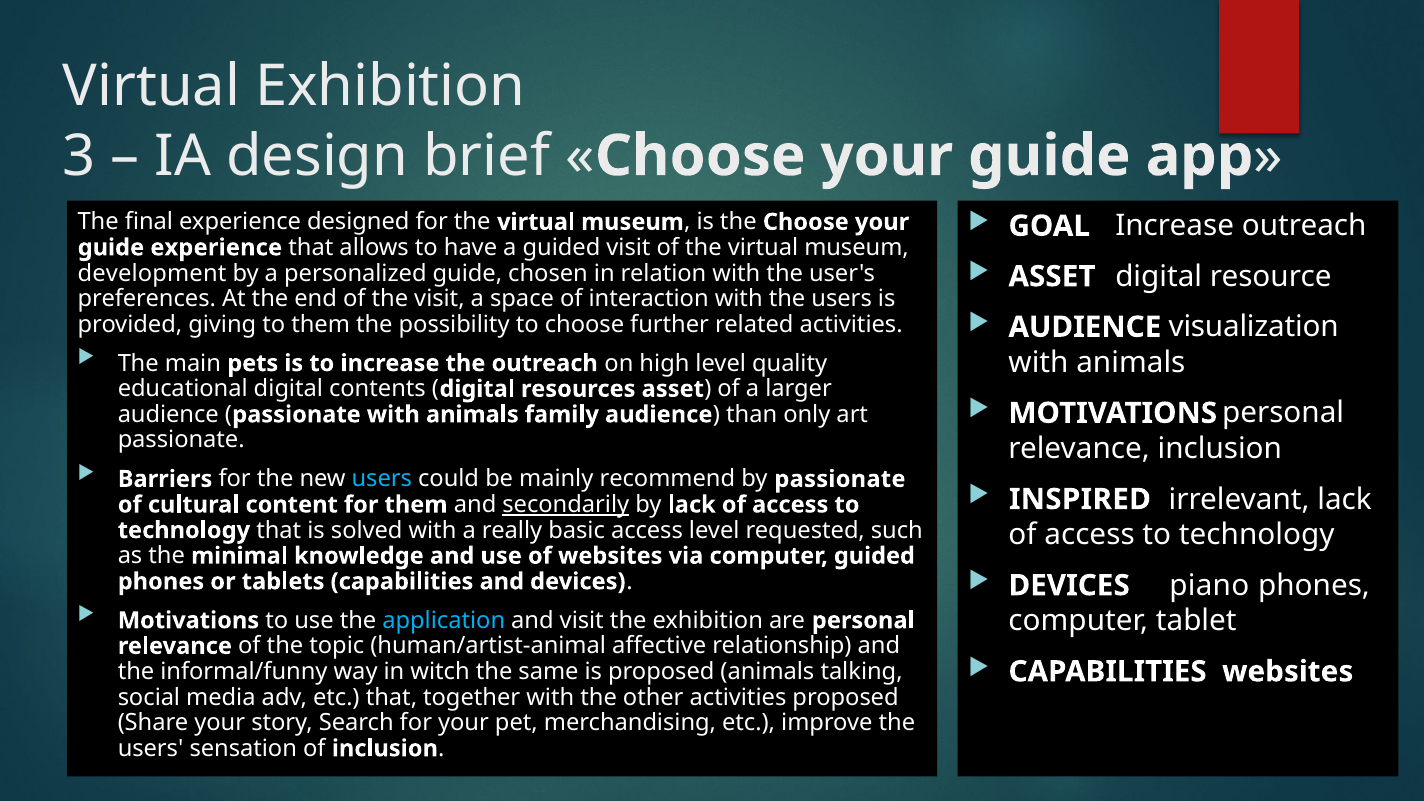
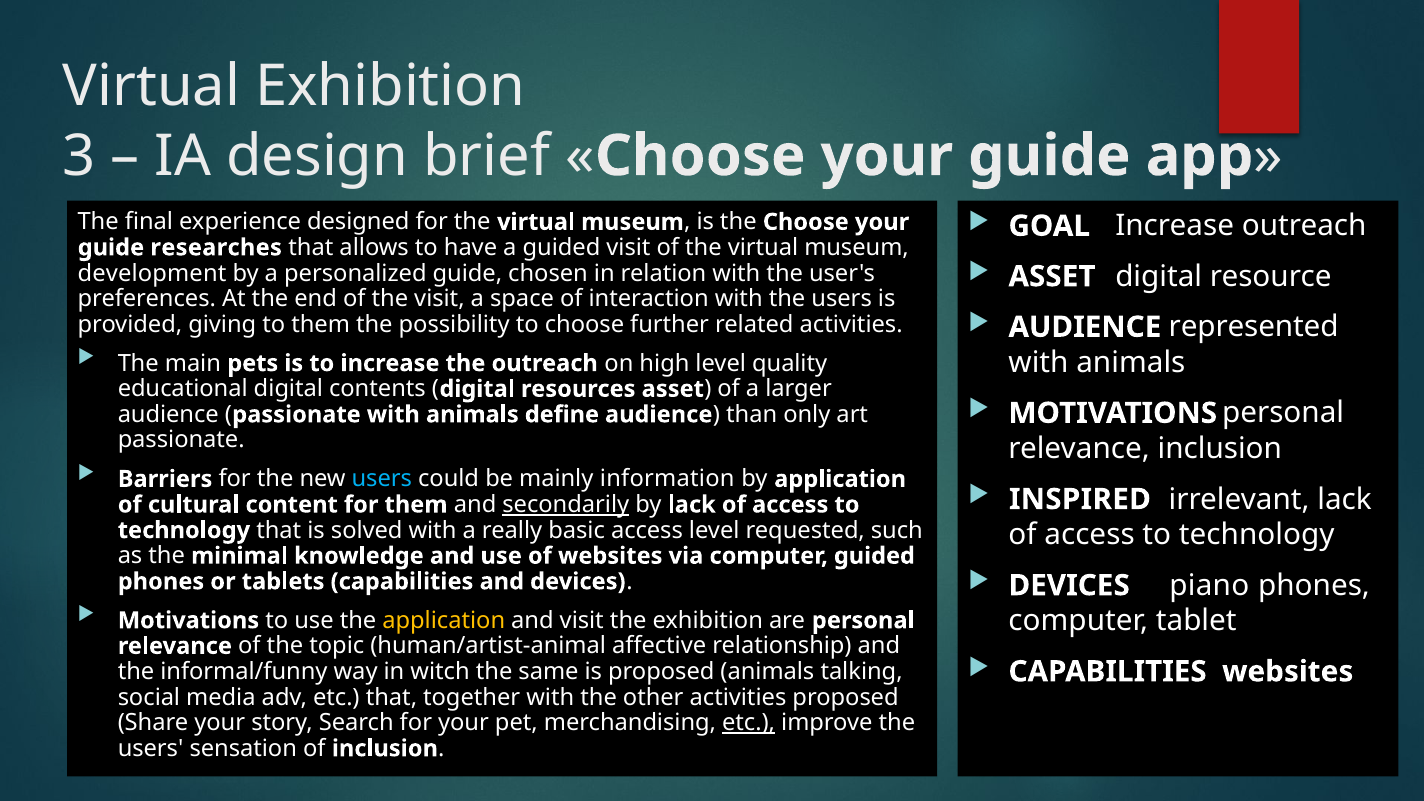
guide experience: experience -> researches
visualization: visualization -> represented
family: family -> define
recommend: recommend -> information
by passionate: passionate -> application
application at (444, 620) colour: light blue -> yellow
etc at (749, 723) underline: none -> present
